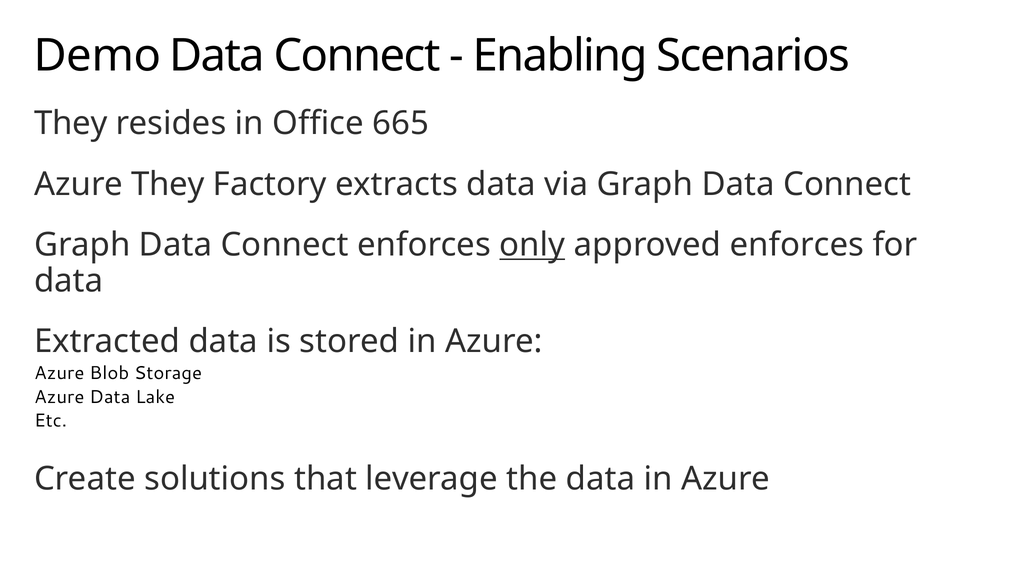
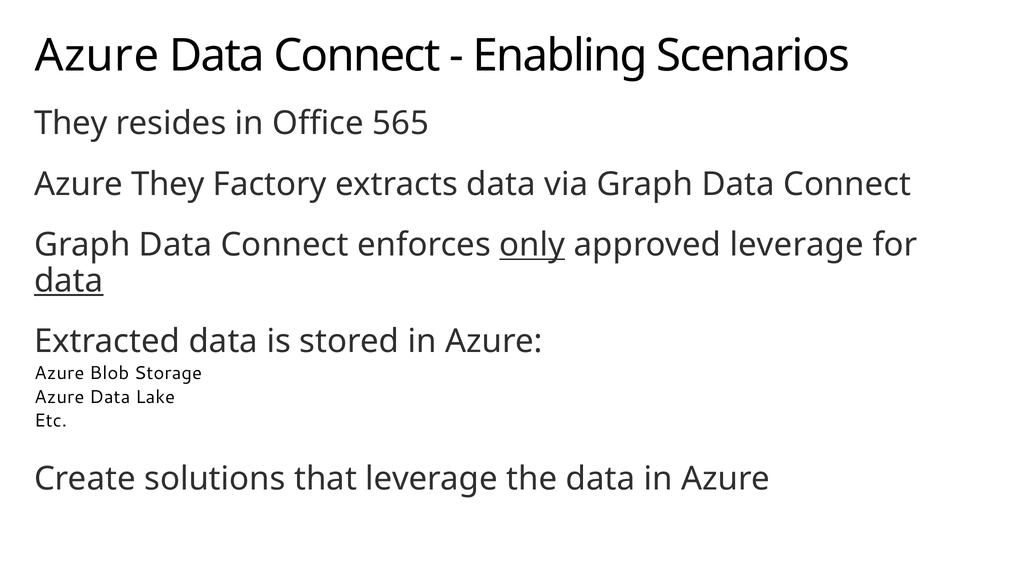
Demo at (97, 56): Demo -> Azure
665: 665 -> 565
approved enforces: enforces -> leverage
data at (69, 281) underline: none -> present
